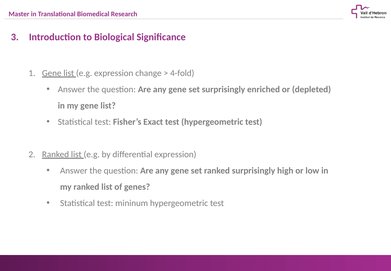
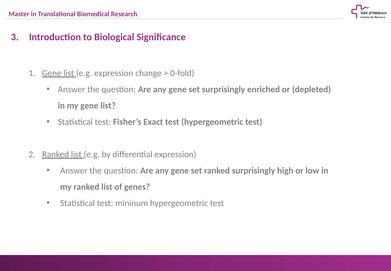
4-fold: 4-fold -> 0-fold
